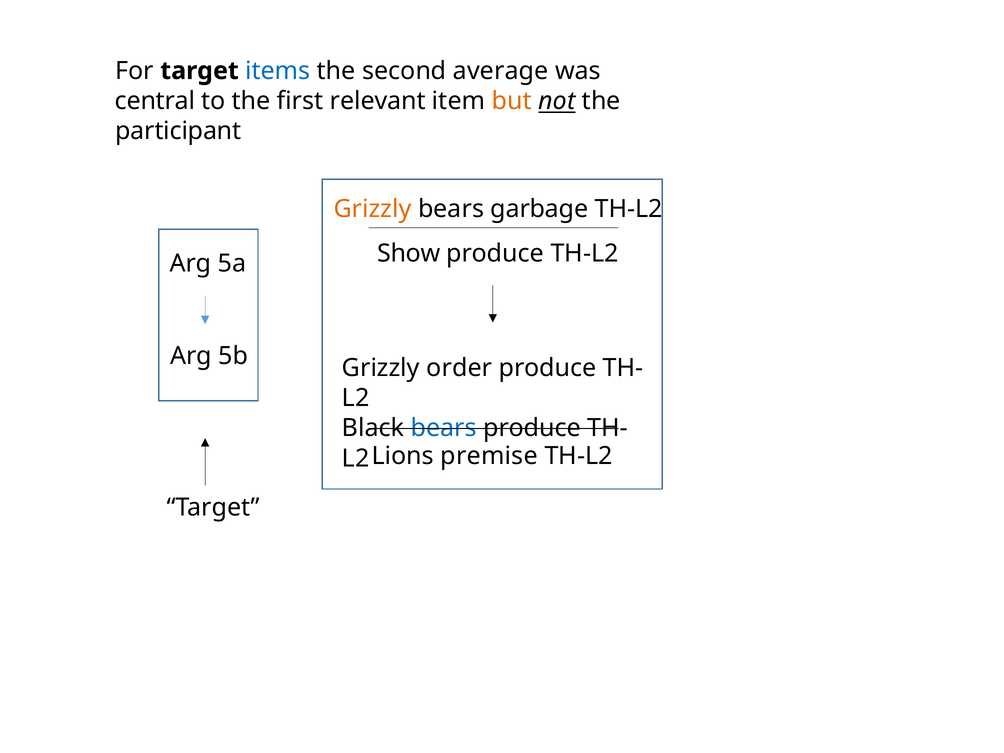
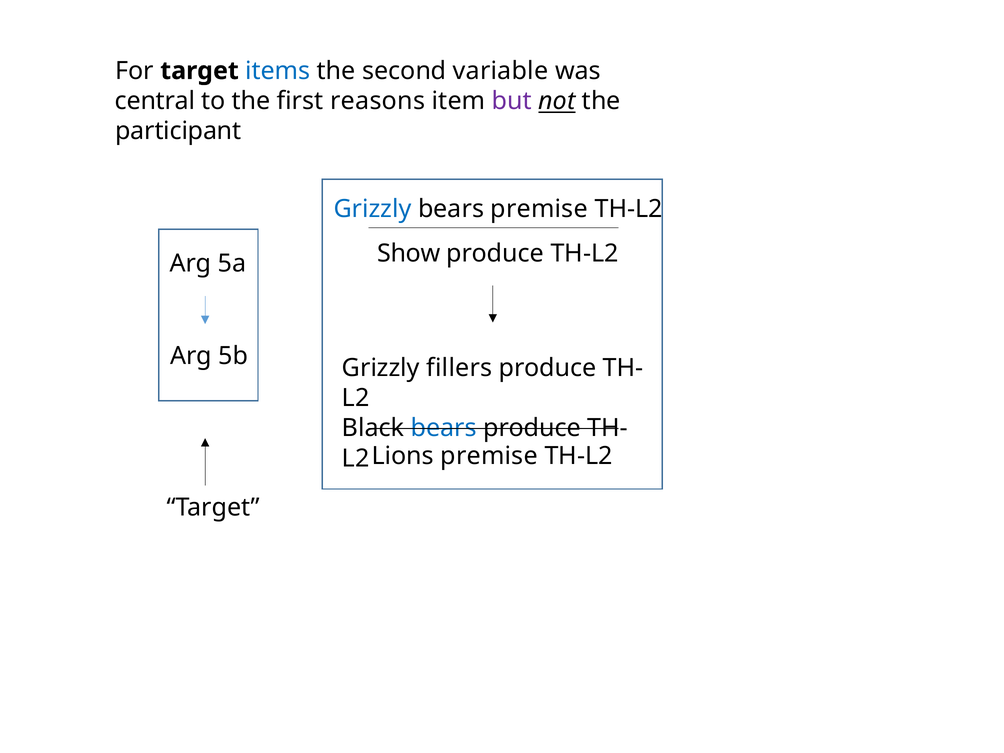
average: average -> variable
relevant: relevant -> reasons
but colour: orange -> purple
Grizzly at (373, 209) colour: orange -> blue
bears garbage: garbage -> premise
order: order -> fillers
